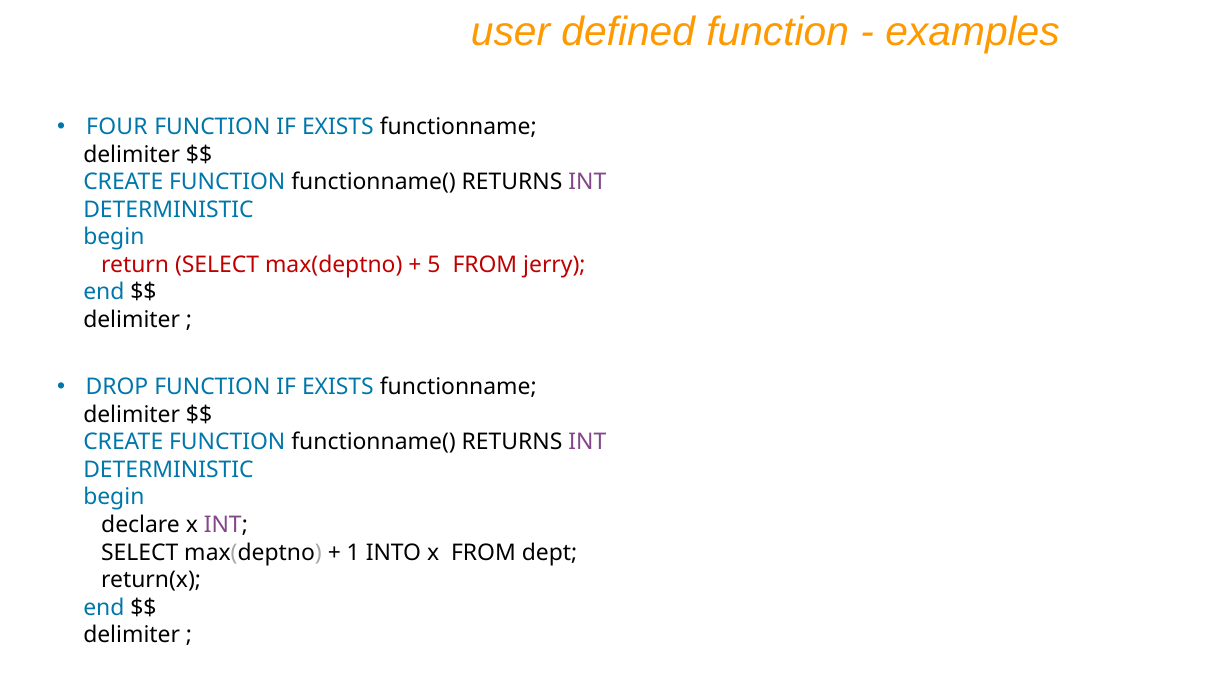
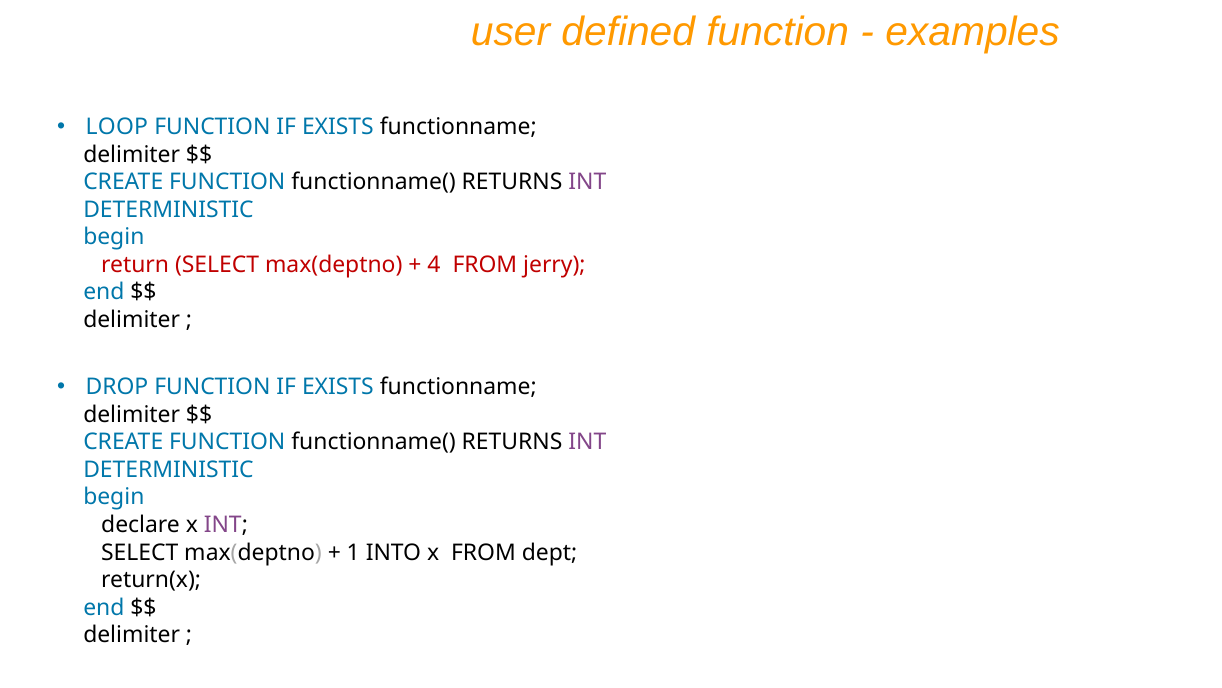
FOUR: FOUR -> LOOP
5: 5 -> 4
